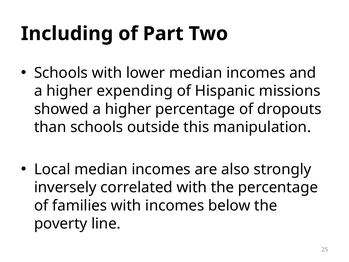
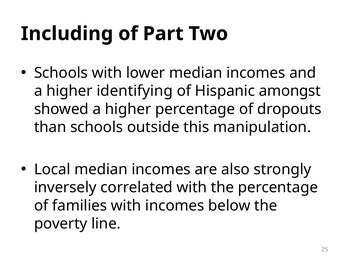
expending: expending -> identifying
missions: missions -> amongst
